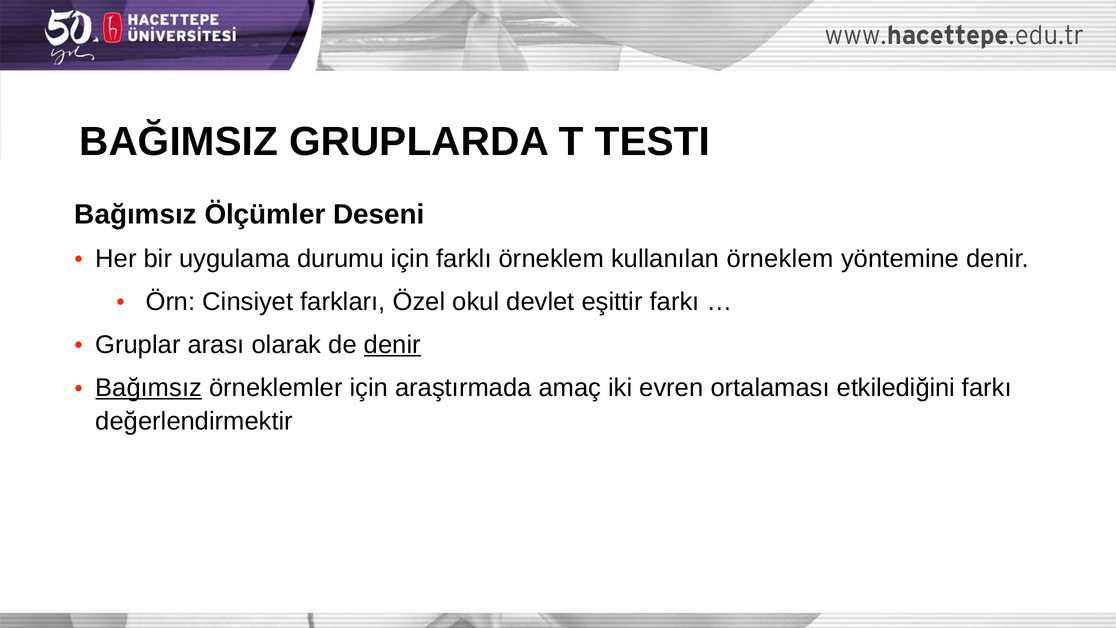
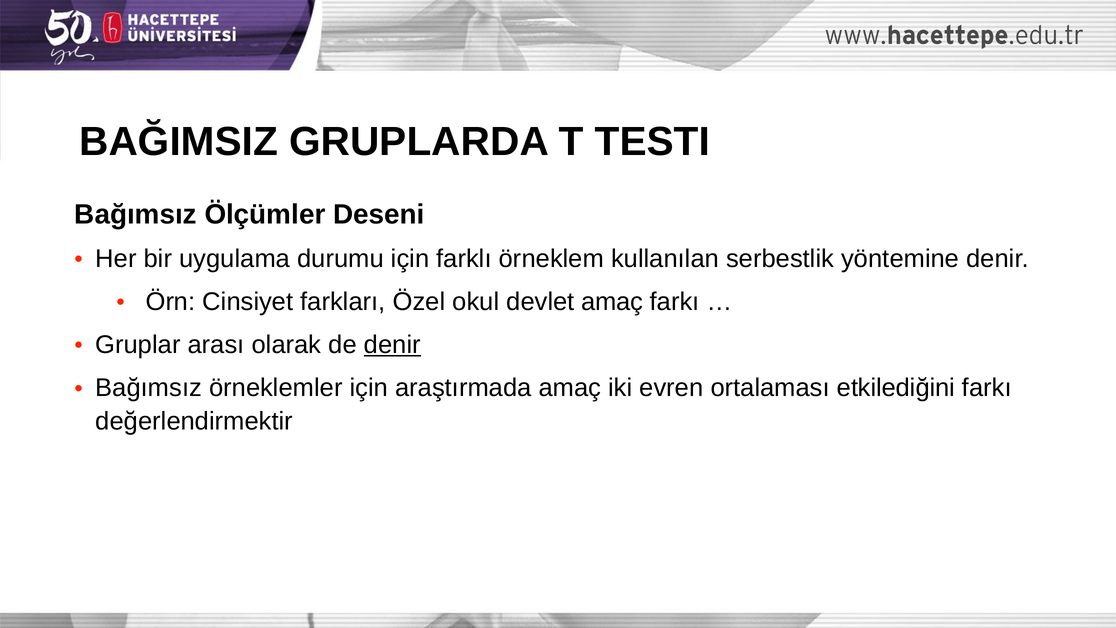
kullanılan örneklem: örneklem -> serbestlik
devlet eşittir: eşittir -> amaç
Bağımsız at (149, 388) underline: present -> none
